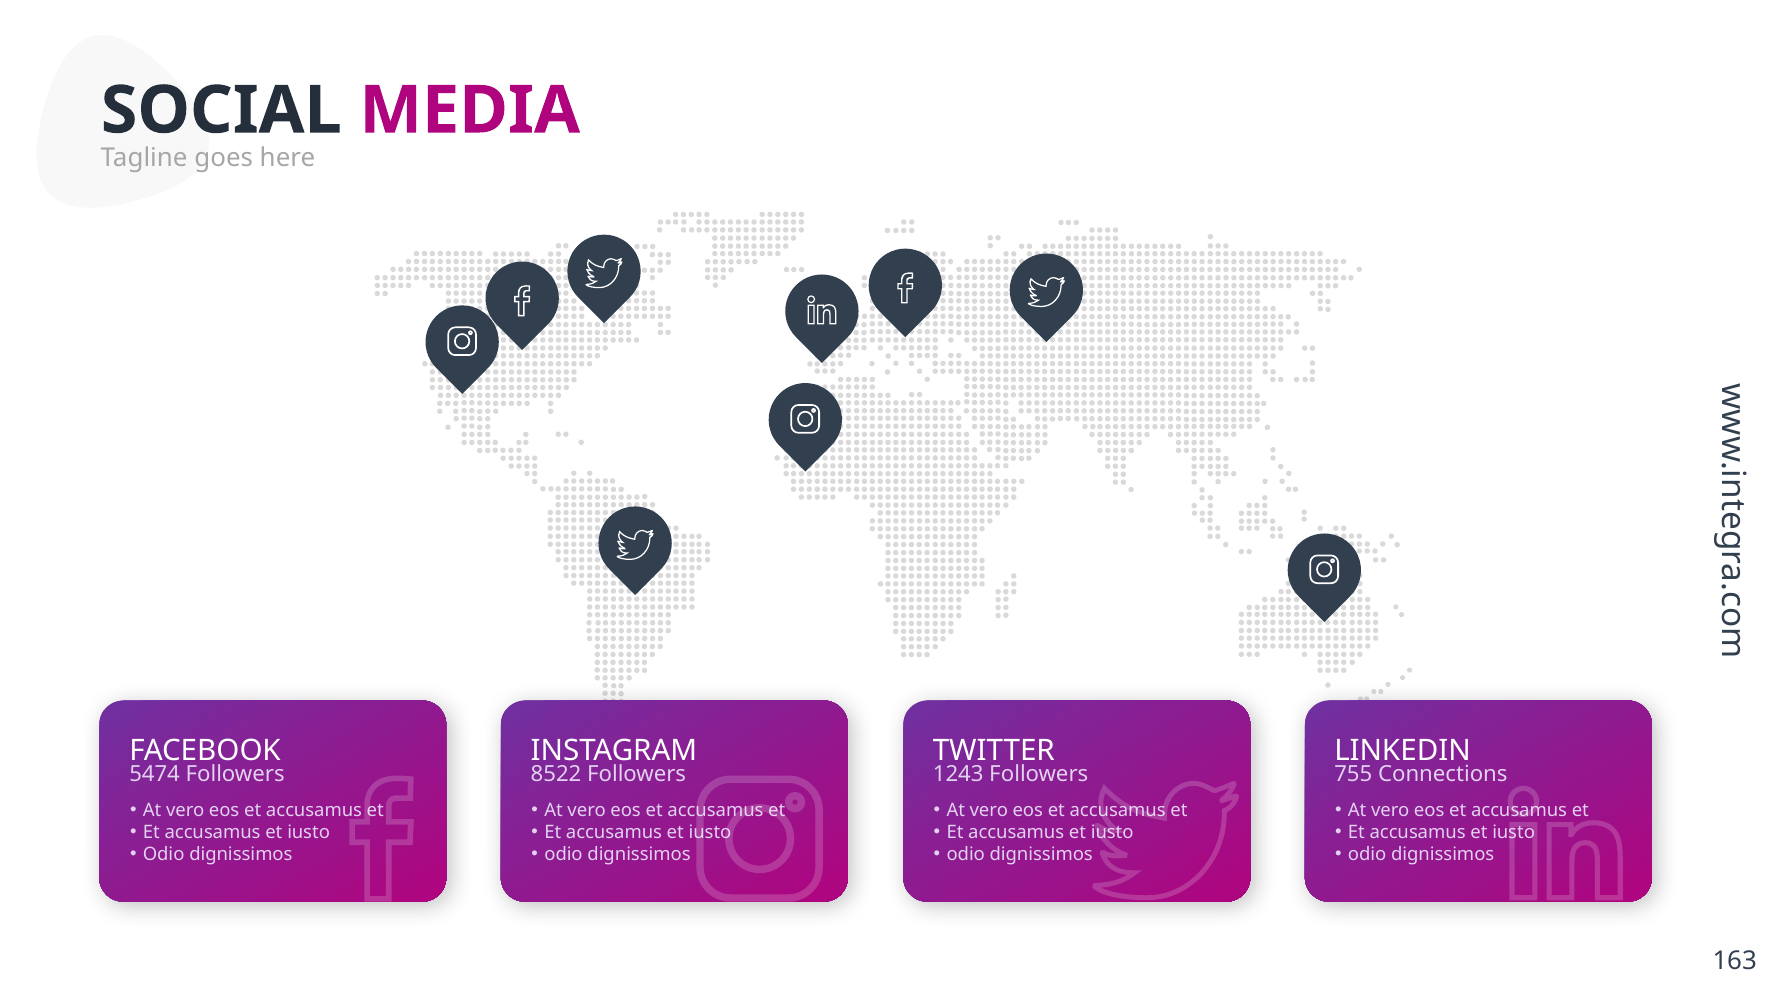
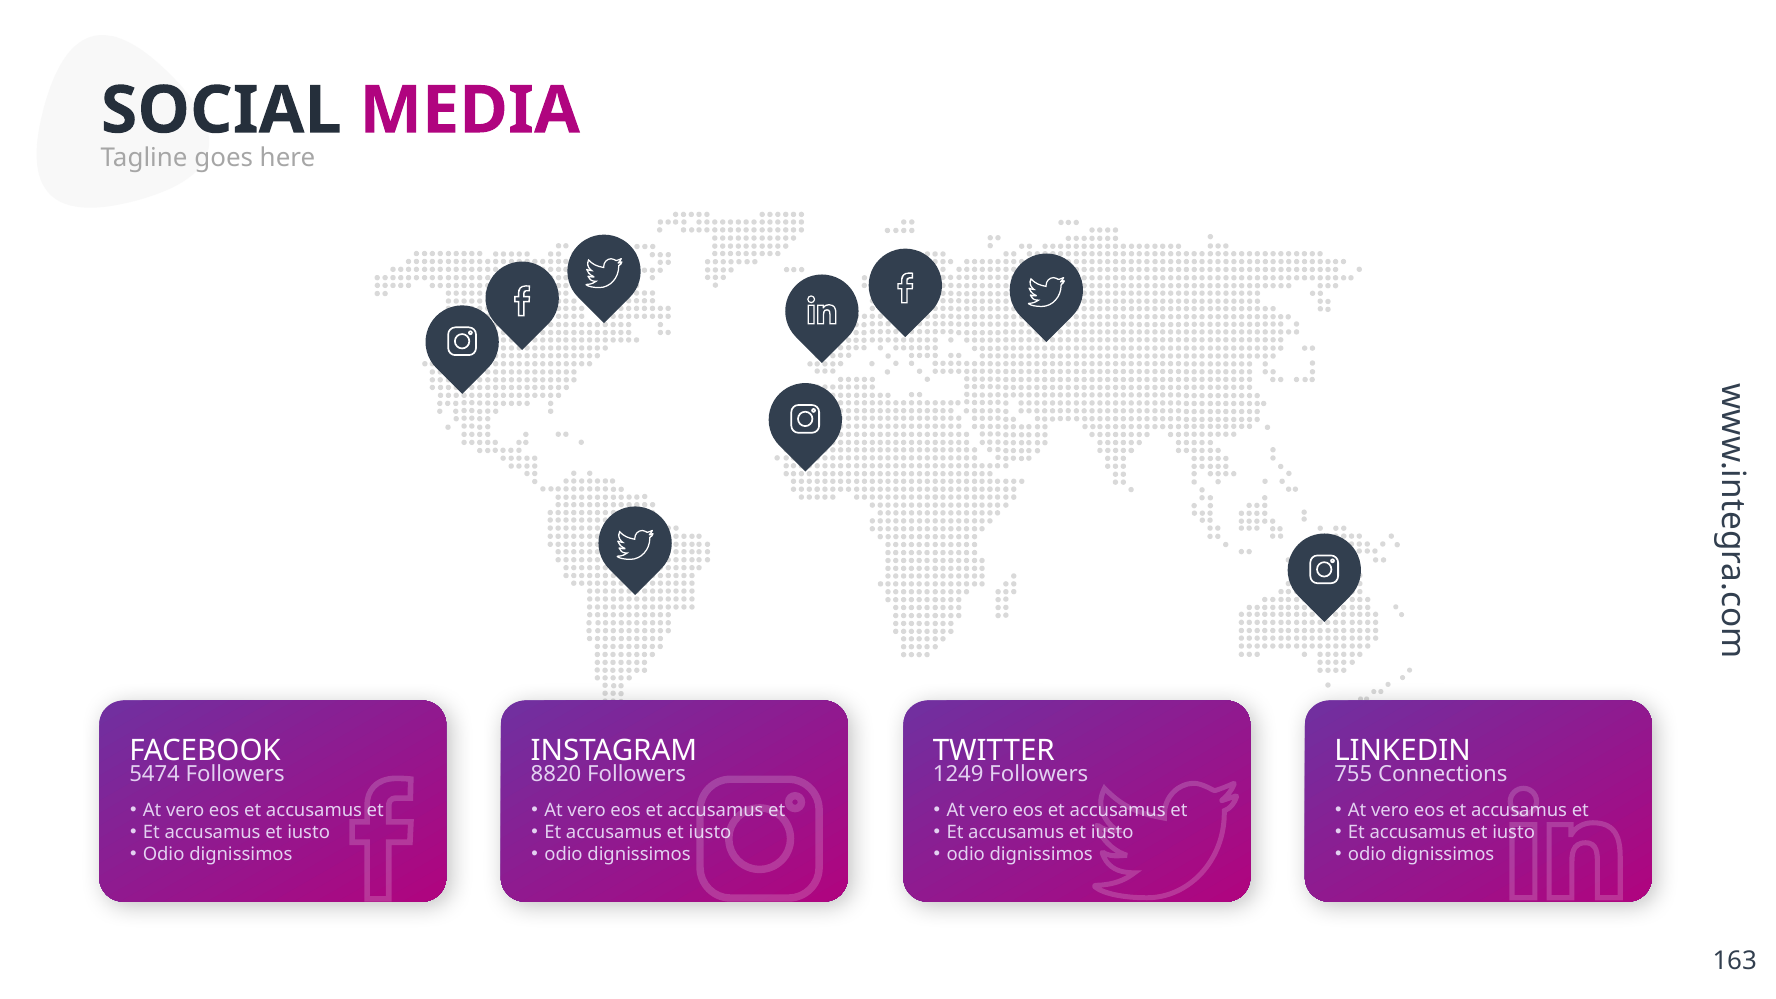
8522: 8522 -> 8820
1243: 1243 -> 1249
